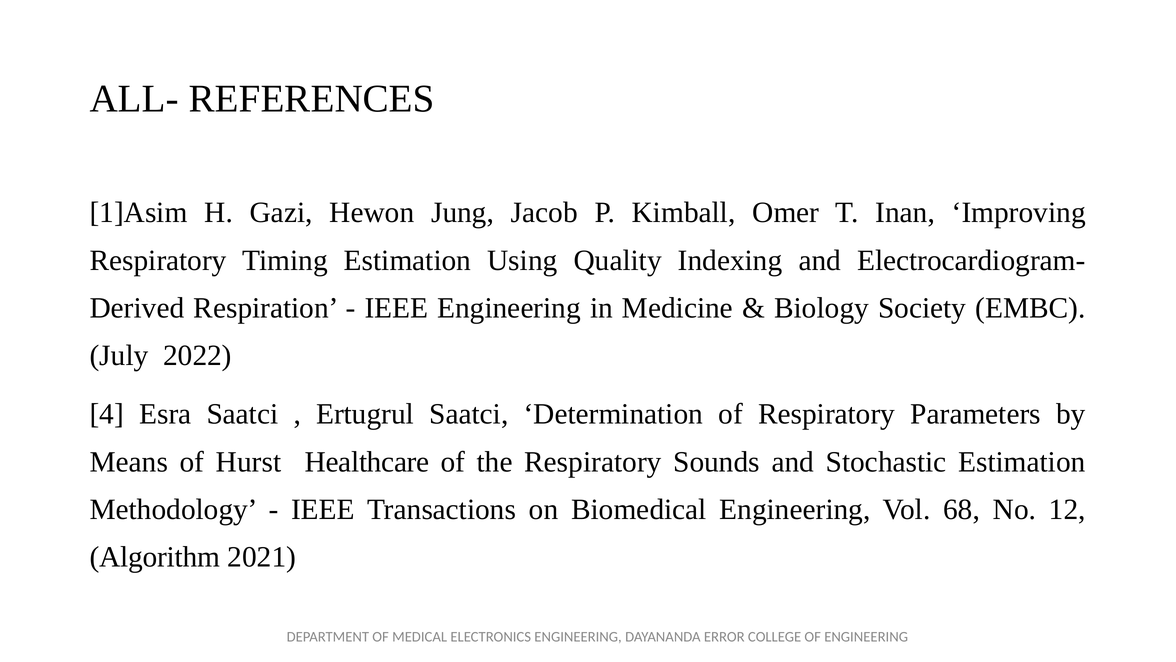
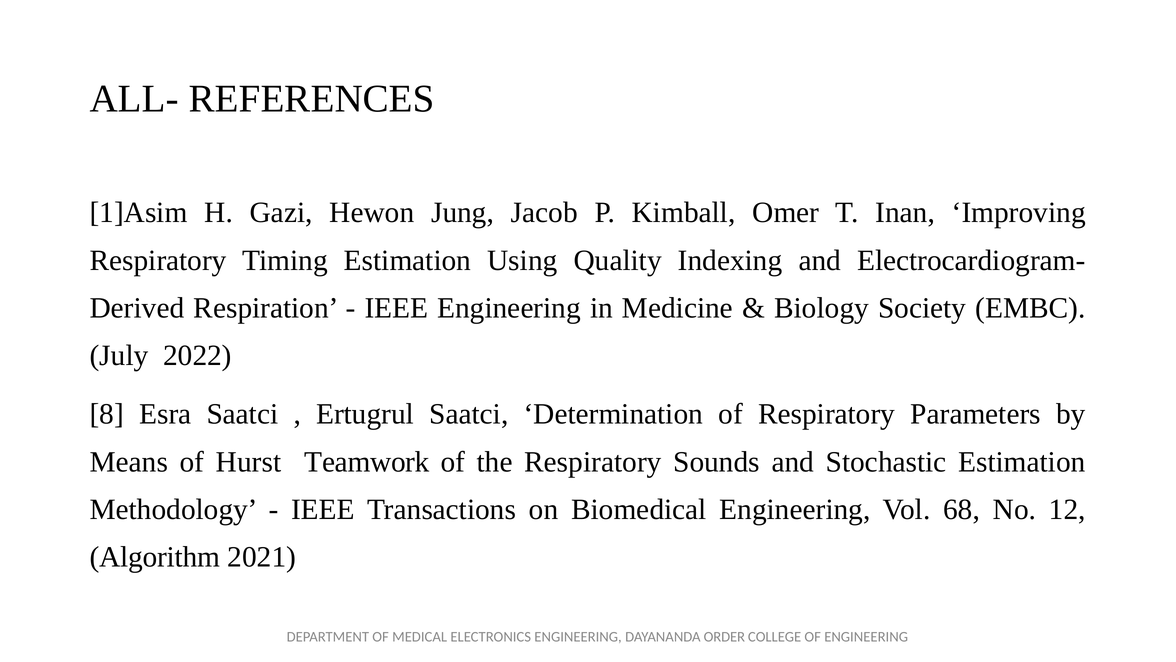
4: 4 -> 8
Healthcare: Healthcare -> Teamwork
ERROR: ERROR -> ORDER
